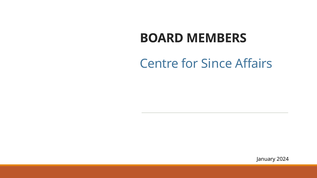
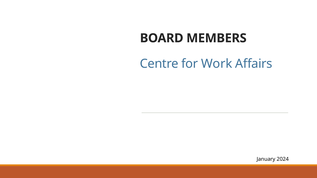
Since: Since -> Work
